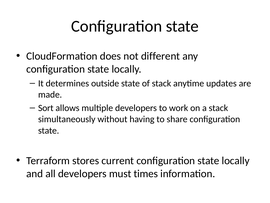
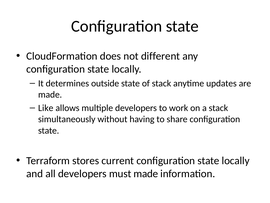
Sort: Sort -> Like
must times: times -> made
